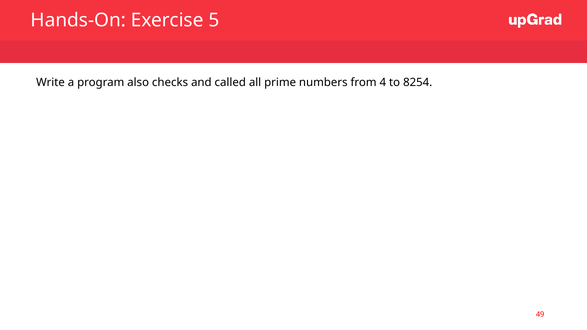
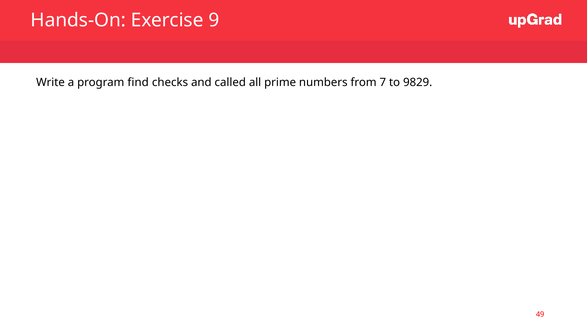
5: 5 -> 9
also: also -> find
4: 4 -> 7
8254: 8254 -> 9829
